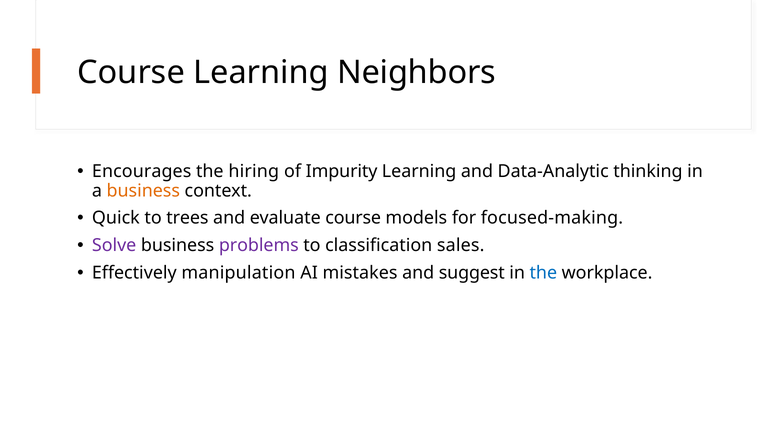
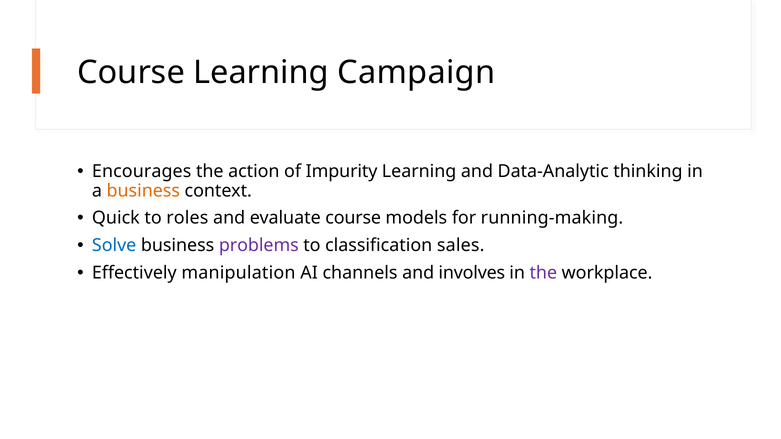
Neighbors: Neighbors -> Campaign
hiring: hiring -> action
trees: trees -> roles
focused-making: focused-making -> running-making
Solve colour: purple -> blue
mistakes: mistakes -> channels
suggest: suggest -> involves
the at (543, 273) colour: blue -> purple
